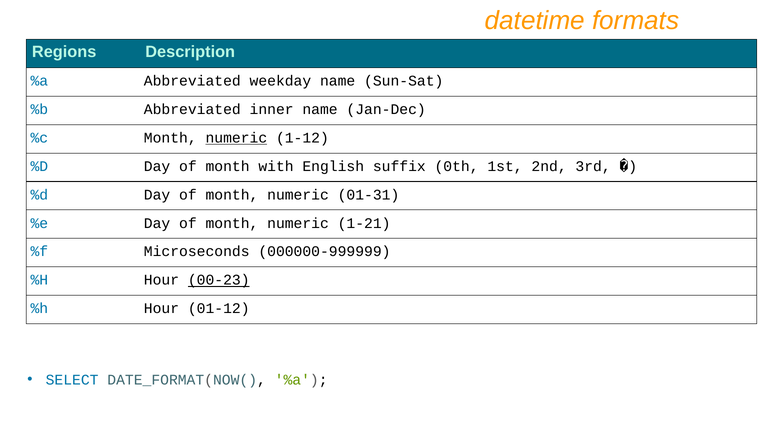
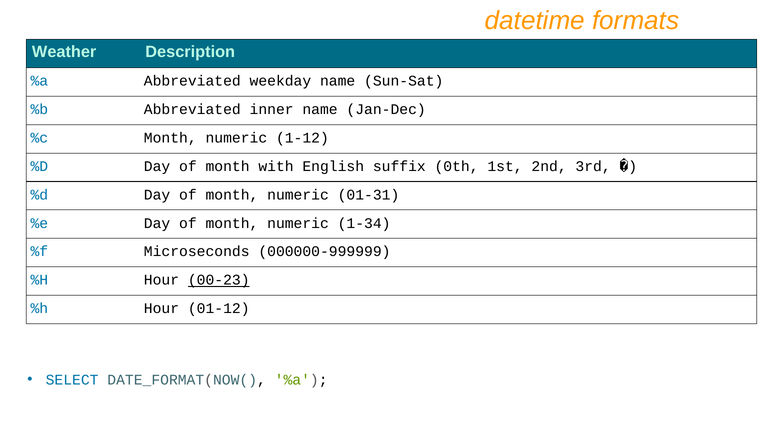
Regions: Regions -> Weather
numeric at (236, 138) underline: present -> none
1-21: 1-21 -> 1-34
